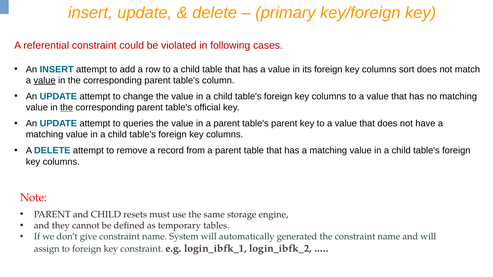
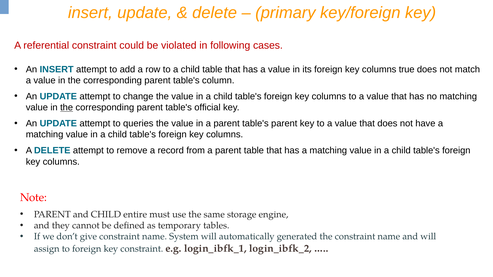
sort: sort -> true
value at (45, 80) underline: present -> none
resets: resets -> entire
